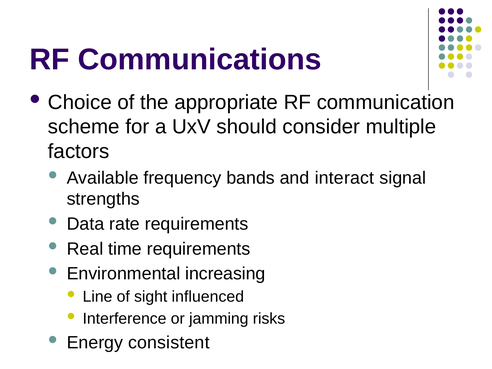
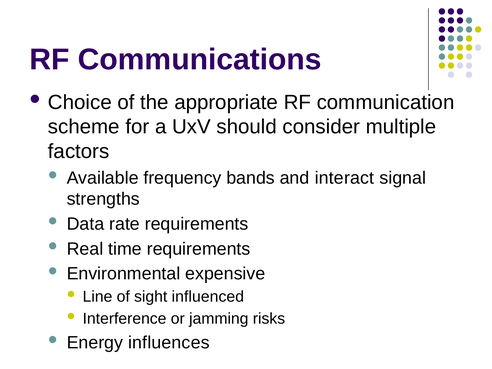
increasing: increasing -> expensive
consistent: consistent -> influences
